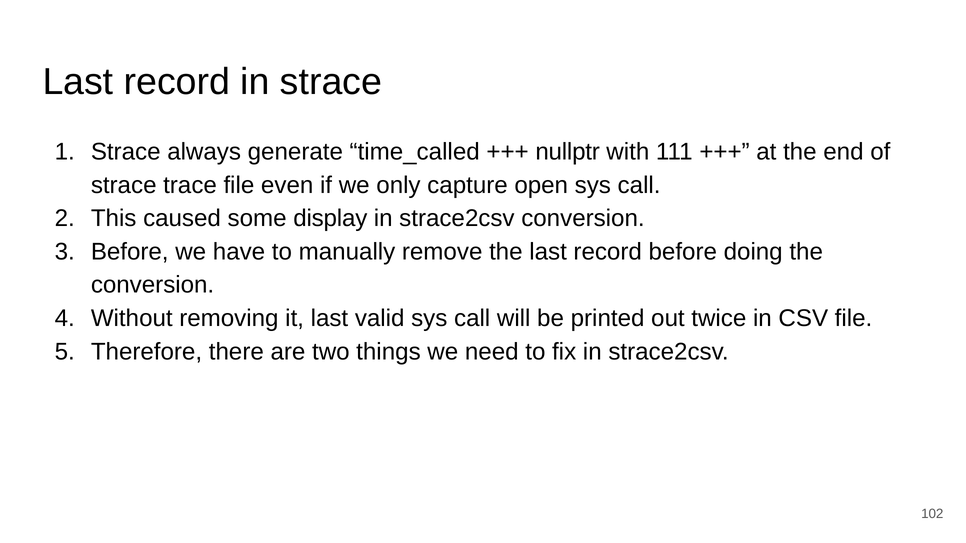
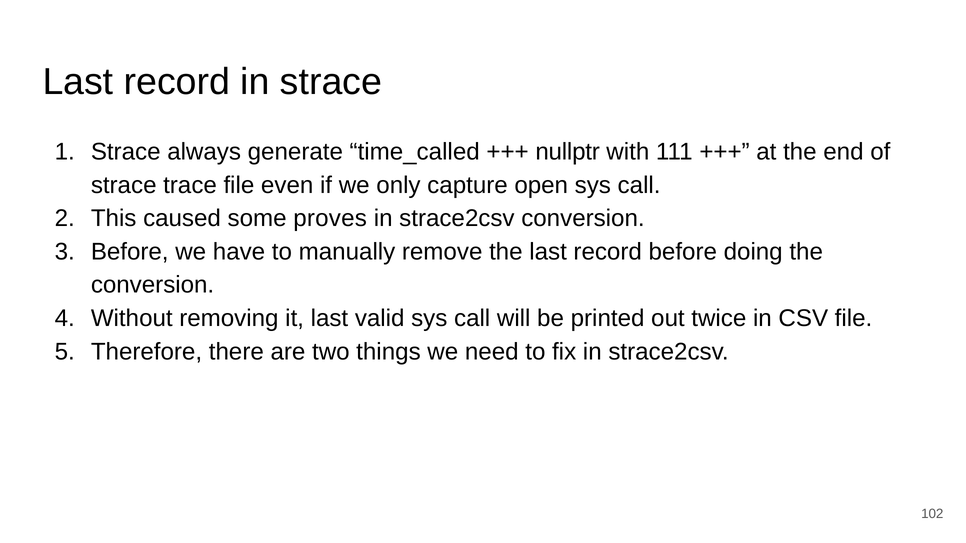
display: display -> proves
